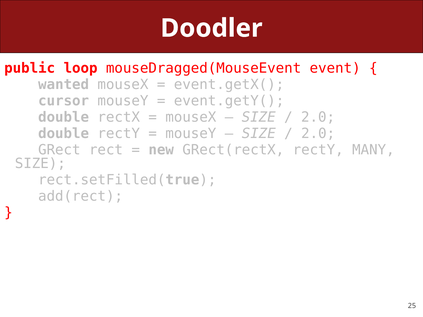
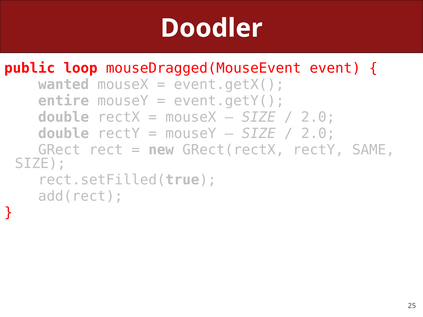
cursor: cursor -> entire
MANY: MANY -> SAME
